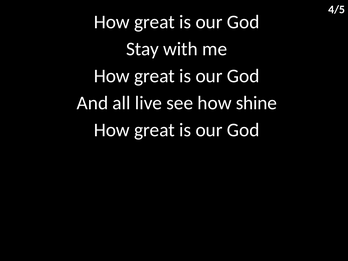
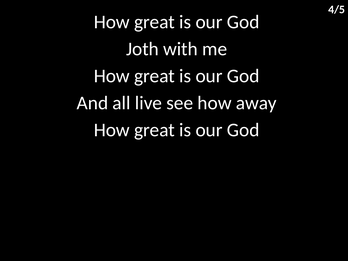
Stay: Stay -> Joth
shine: shine -> away
